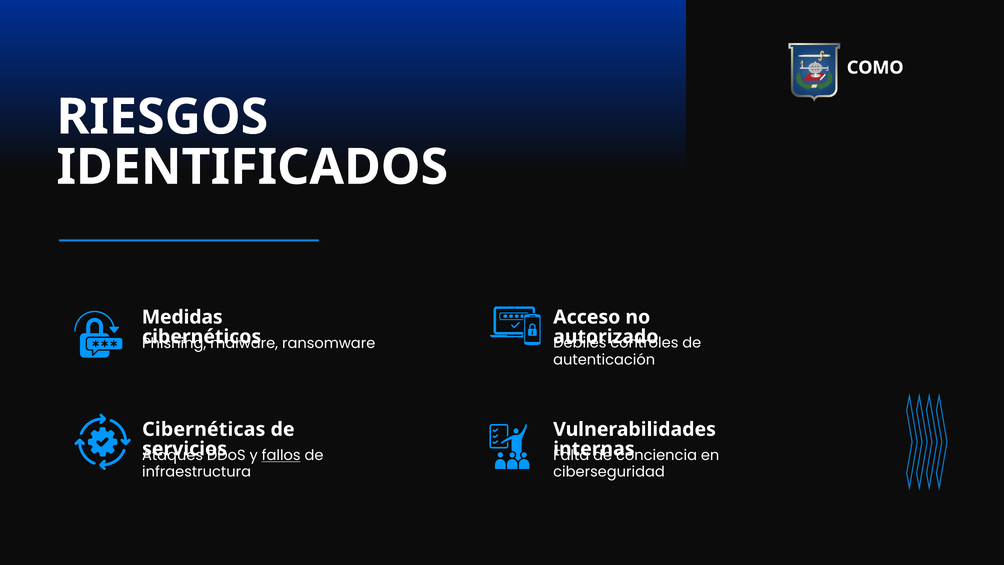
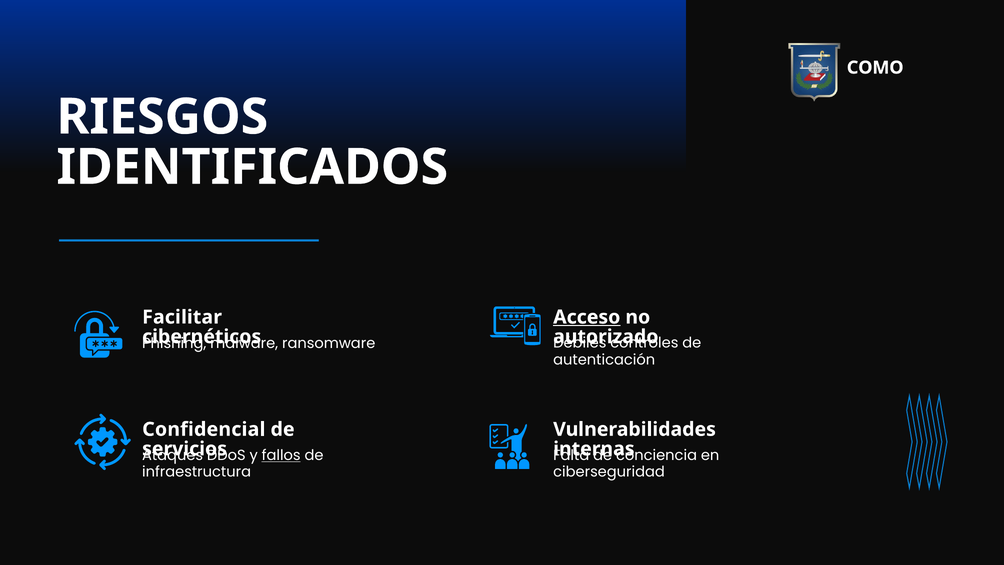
Medidas: Medidas -> Facilitar
Acceso underline: none -> present
Cibernéticas: Cibernéticas -> Confidencial
